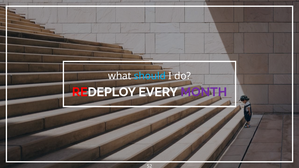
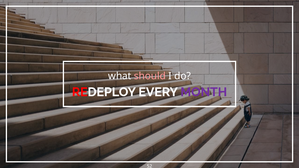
should colour: light blue -> pink
